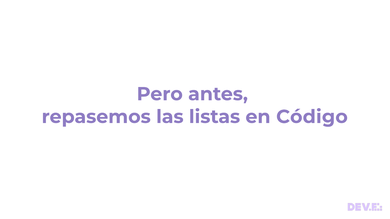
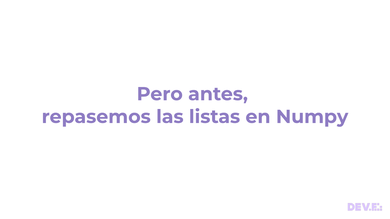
Código: Código -> Numpy
